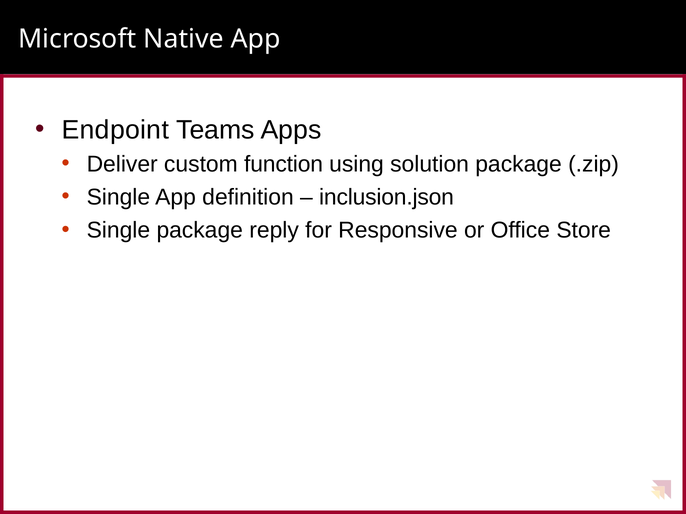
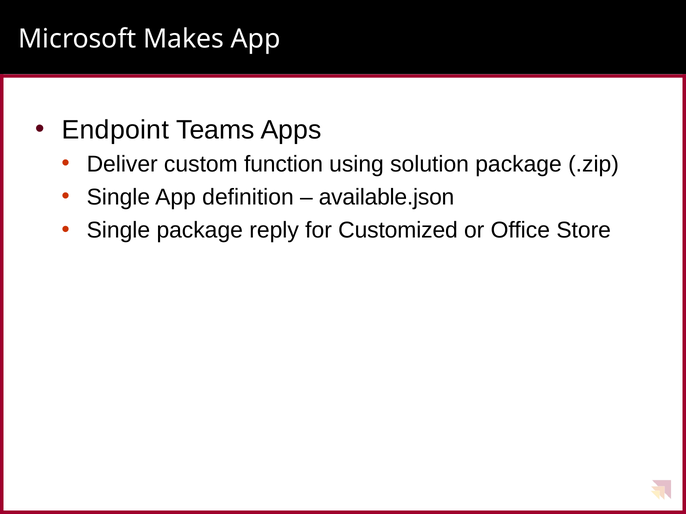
Native: Native -> Makes
inclusion.json: inclusion.json -> available.json
Responsive: Responsive -> Customized
